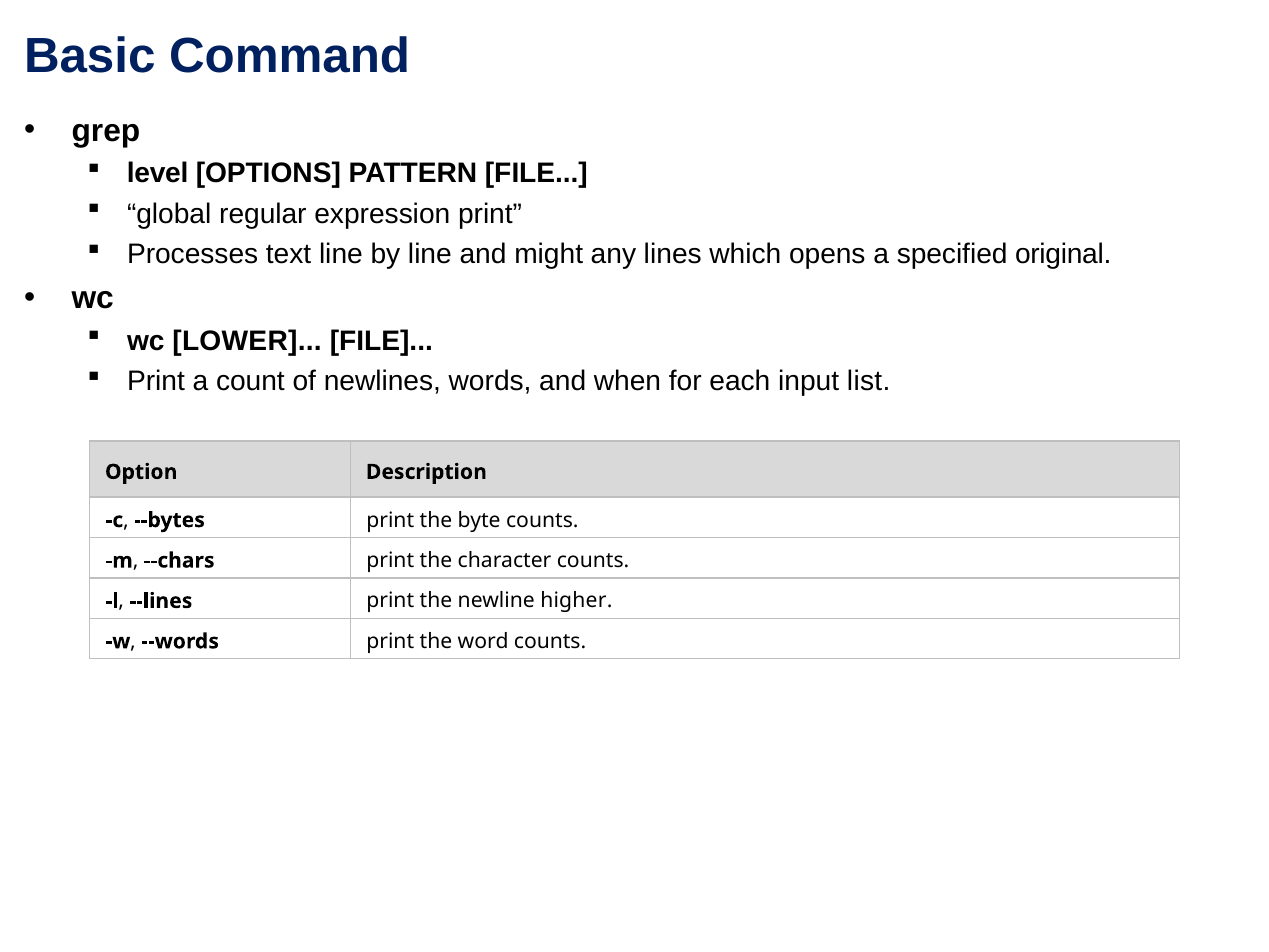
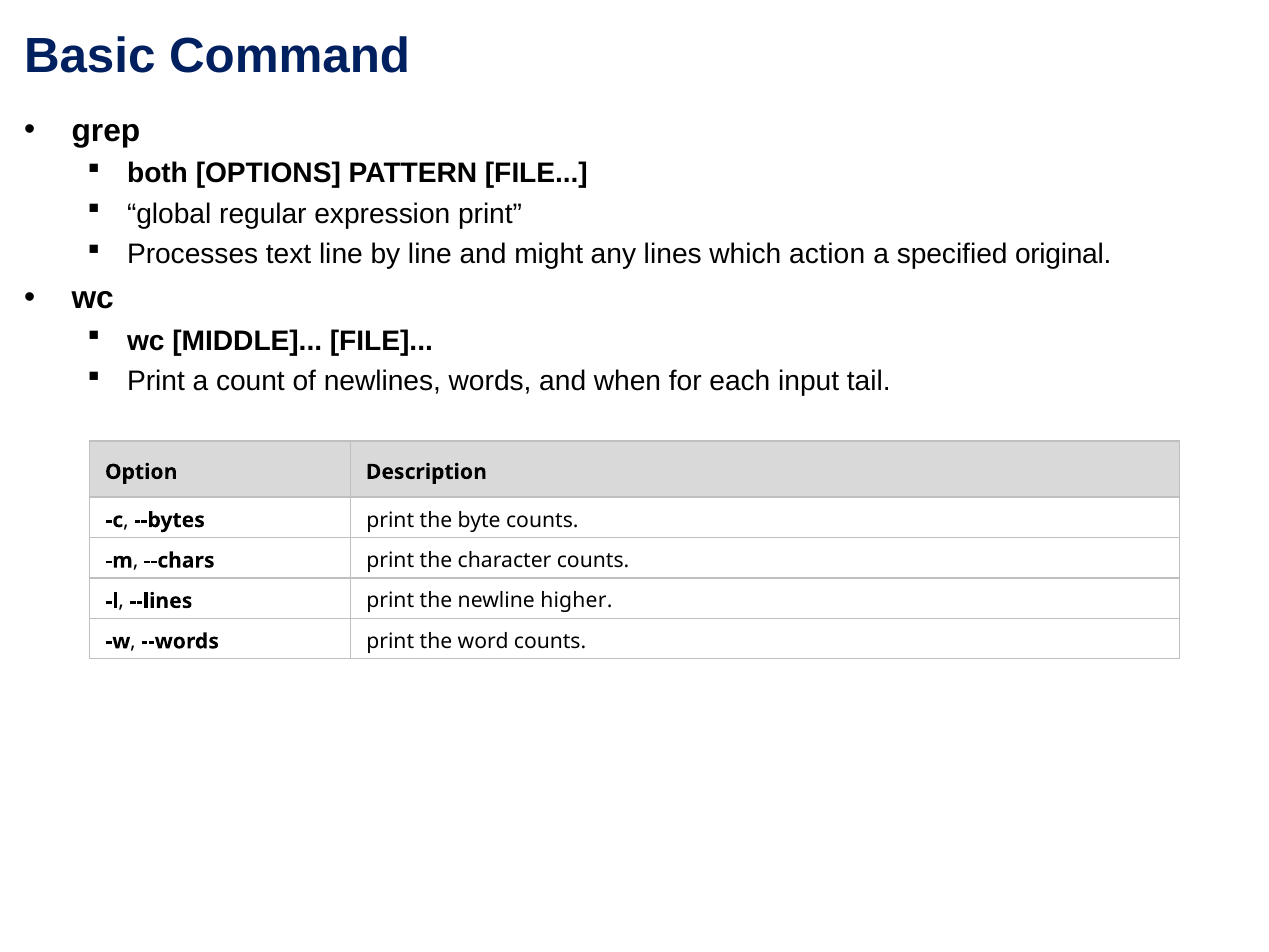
level: level -> both
opens: opens -> action
LOWER: LOWER -> MIDDLE
list: list -> tail
